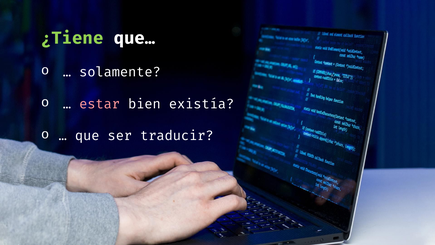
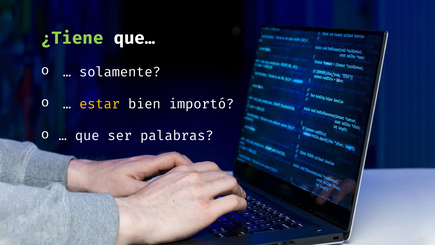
estar colour: pink -> yellow
existía: existía -> importó
traducir: traducir -> palabras
